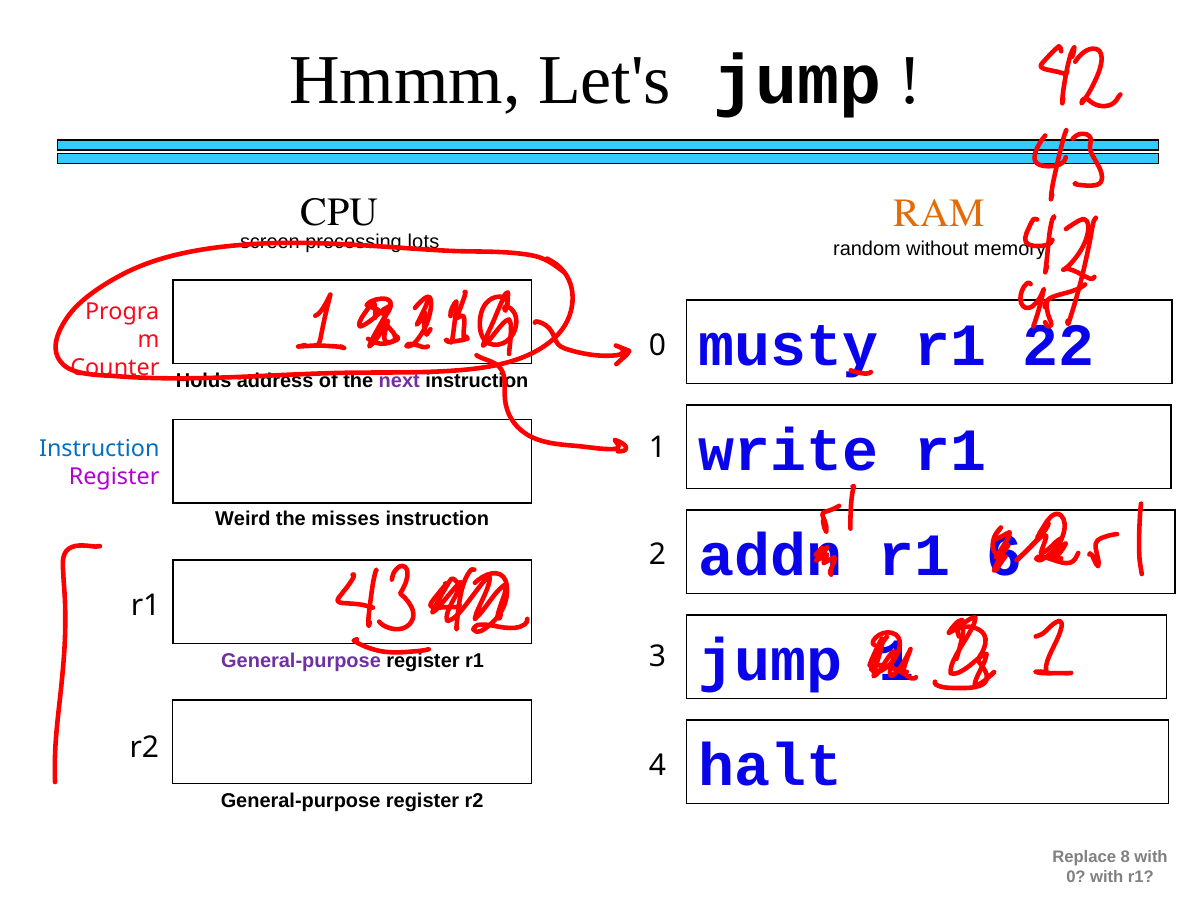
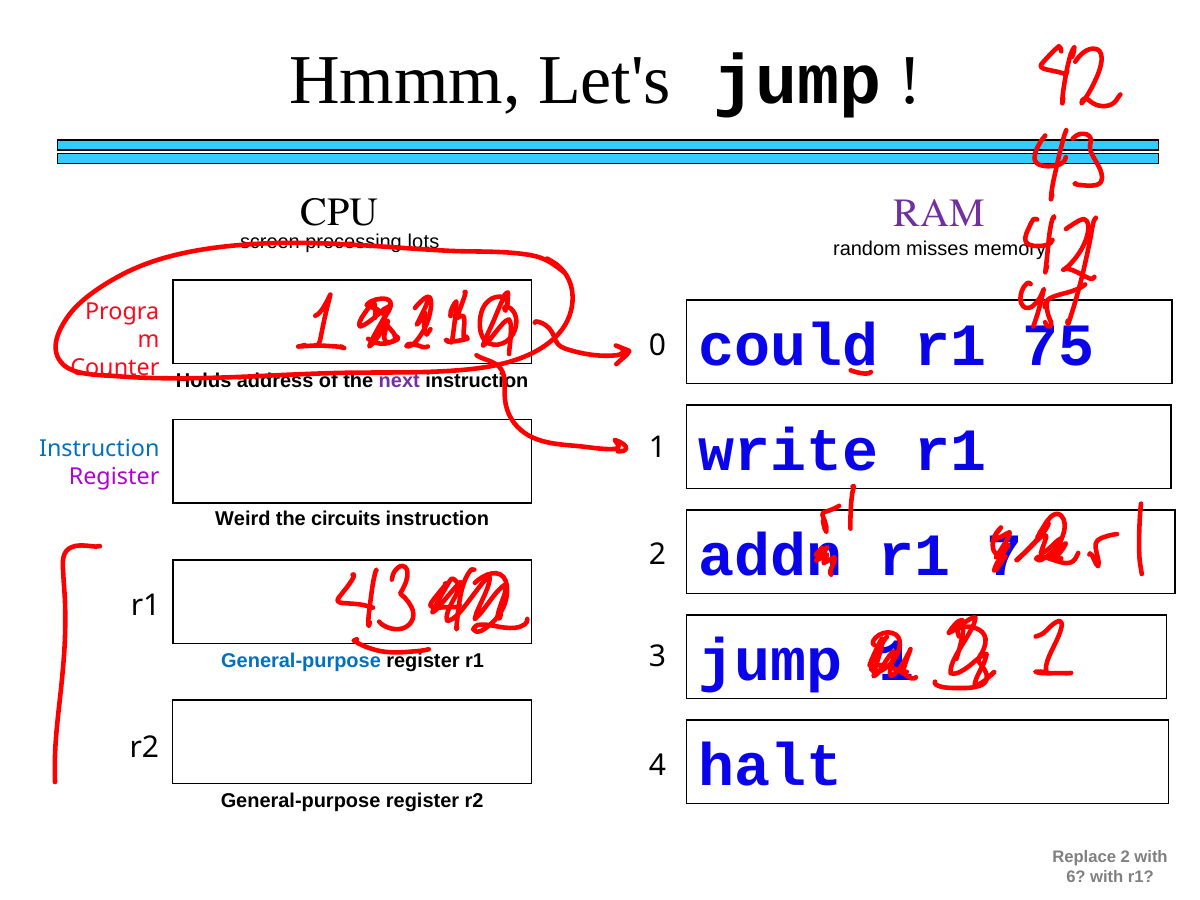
RAM colour: orange -> purple
without: without -> misses
musty: musty -> could
22: 22 -> 75
misses: misses -> circuits
6: 6 -> 7
General-purpose at (301, 661) colour: purple -> blue
Replace 8: 8 -> 2
0 at (1076, 877): 0 -> 6
